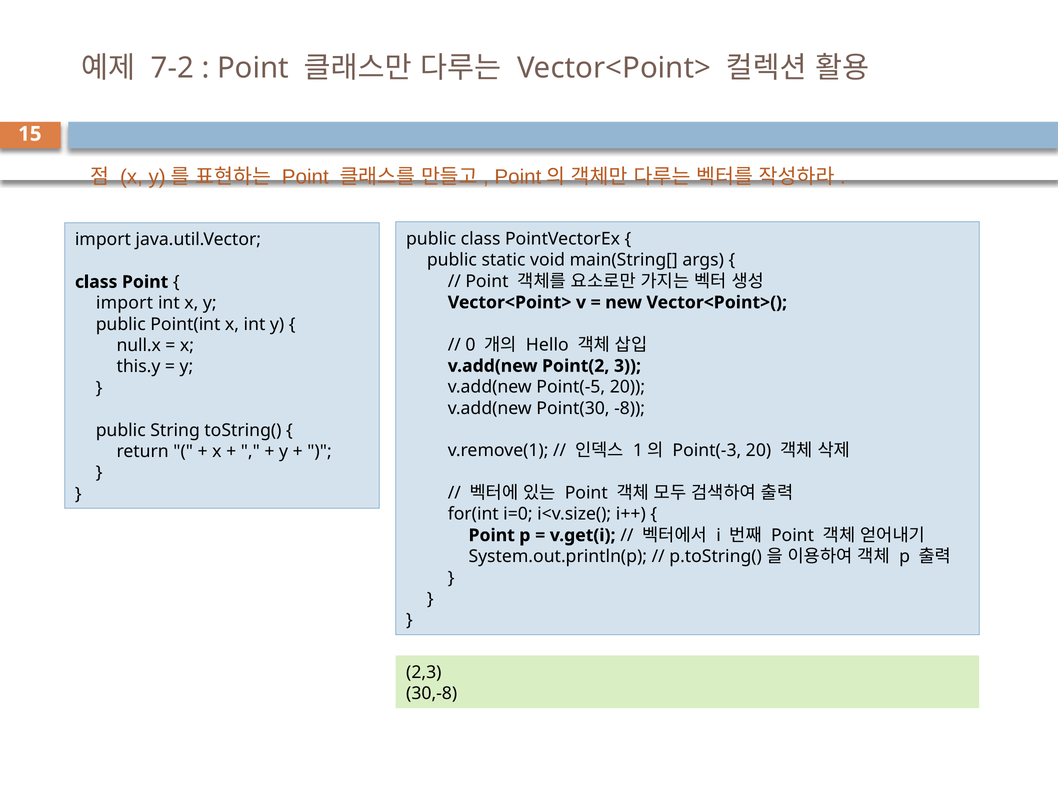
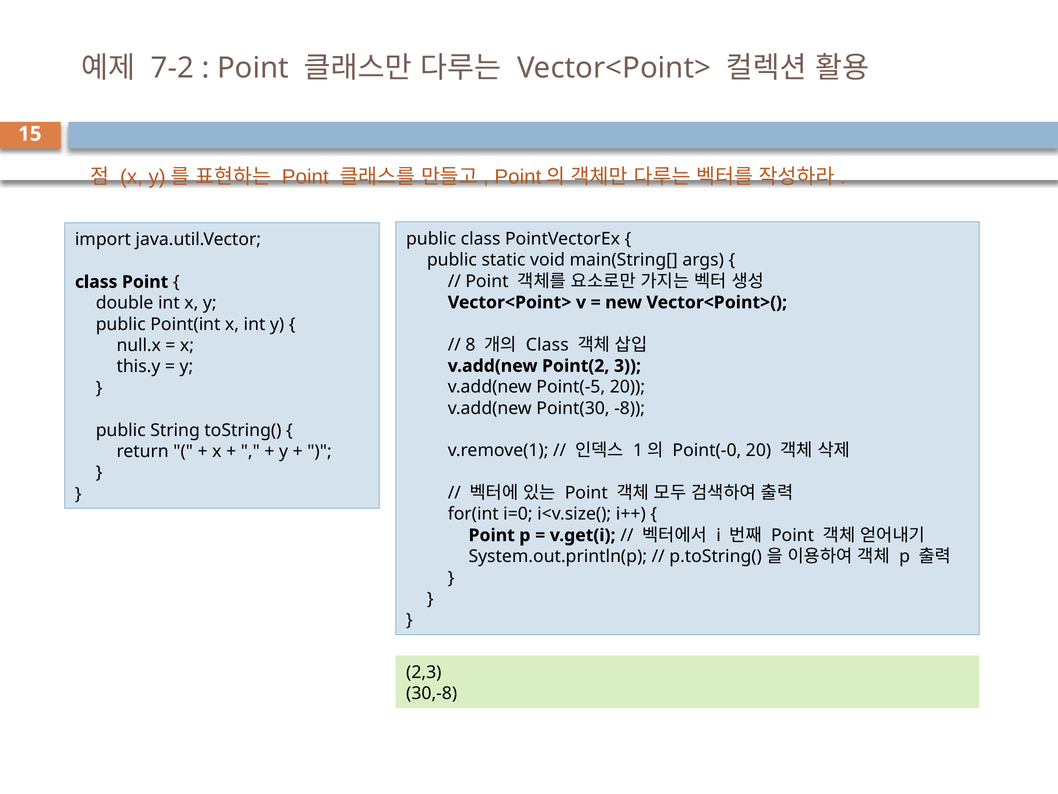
import at (124, 303): import -> double
0: 0 -> 8
Hello at (547, 345): Hello -> Class
Point(-3: Point(-3 -> Point(-0
